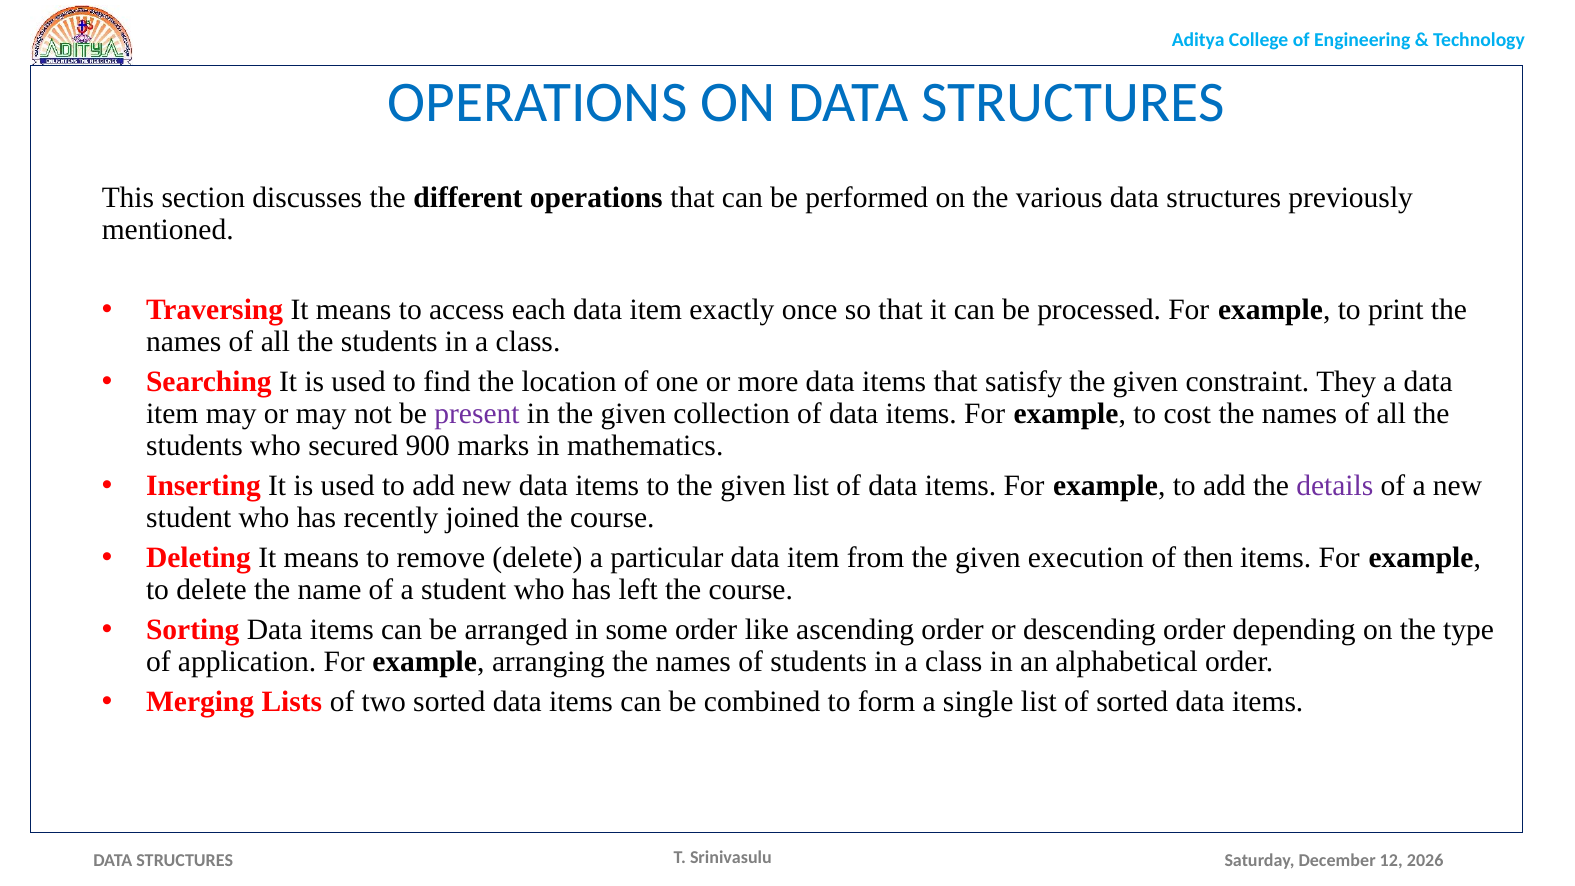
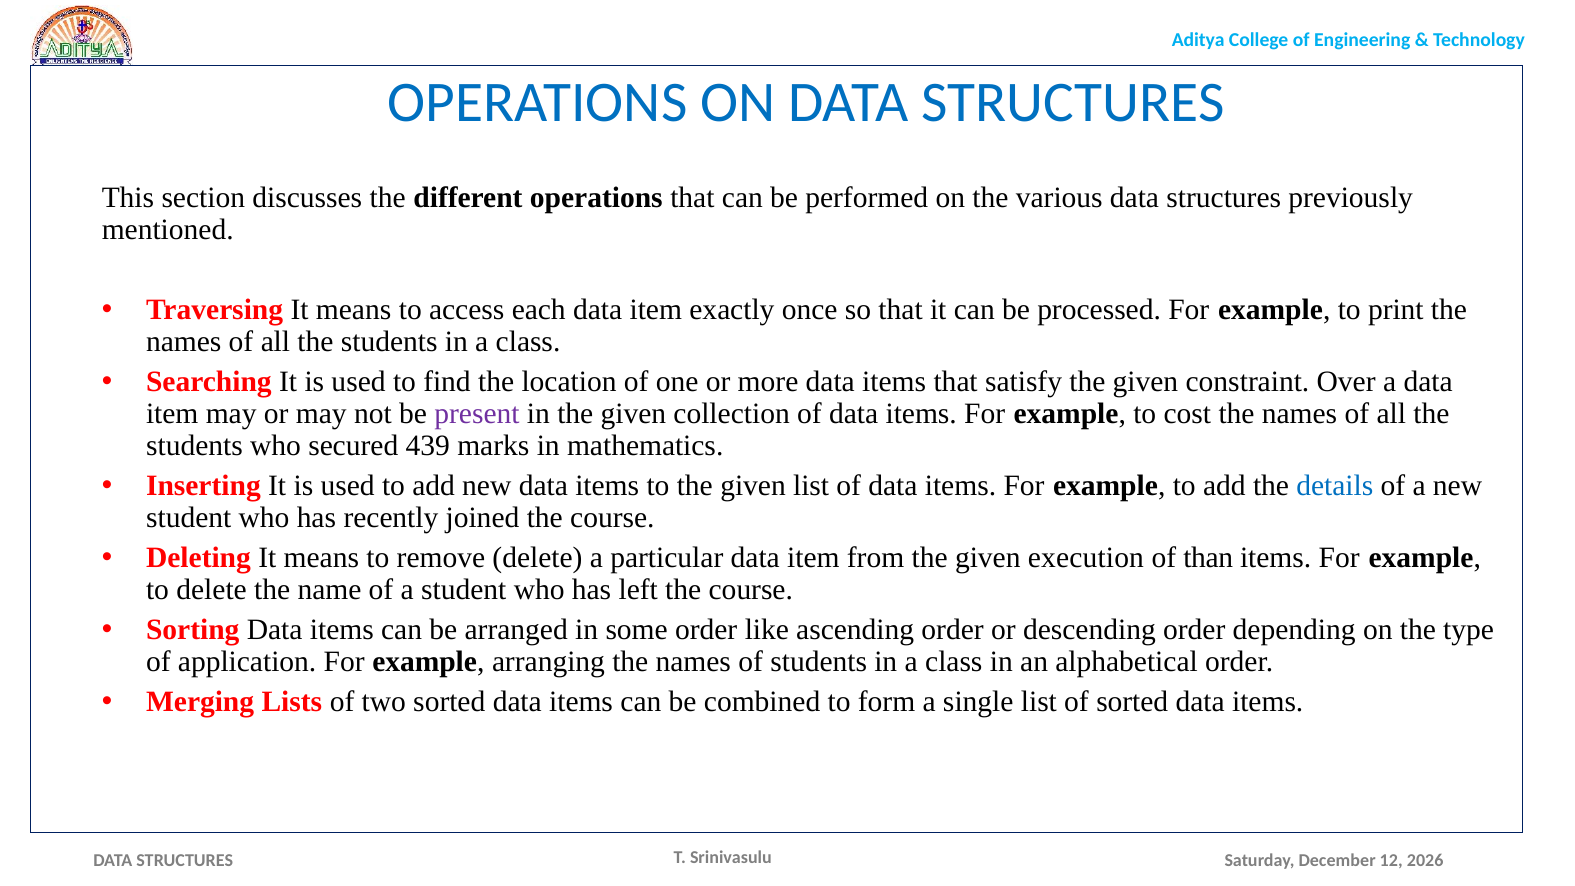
They: They -> Over
900: 900 -> 439
details colour: purple -> blue
then: then -> than
